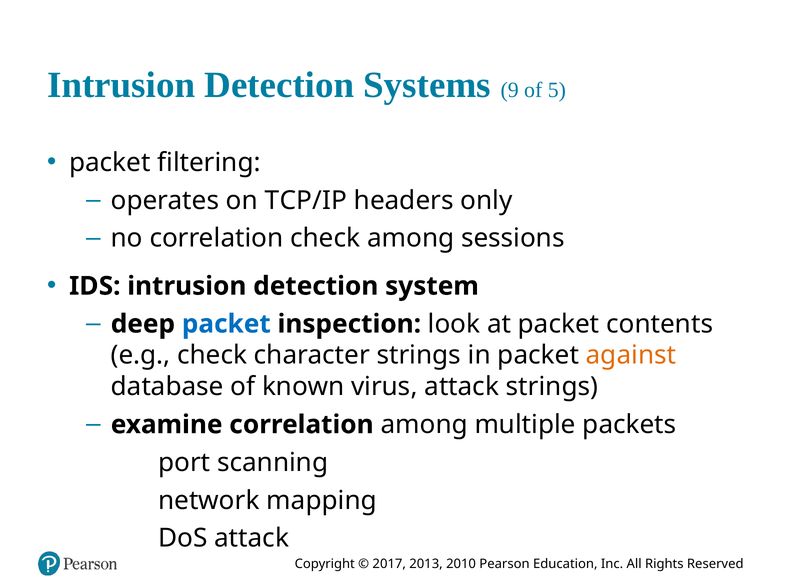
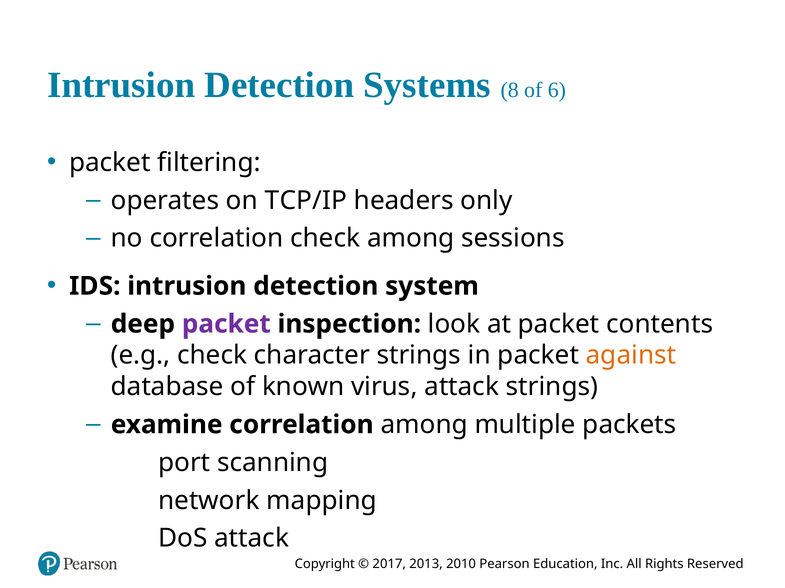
9: 9 -> 8
5: 5 -> 6
packet at (226, 324) colour: blue -> purple
